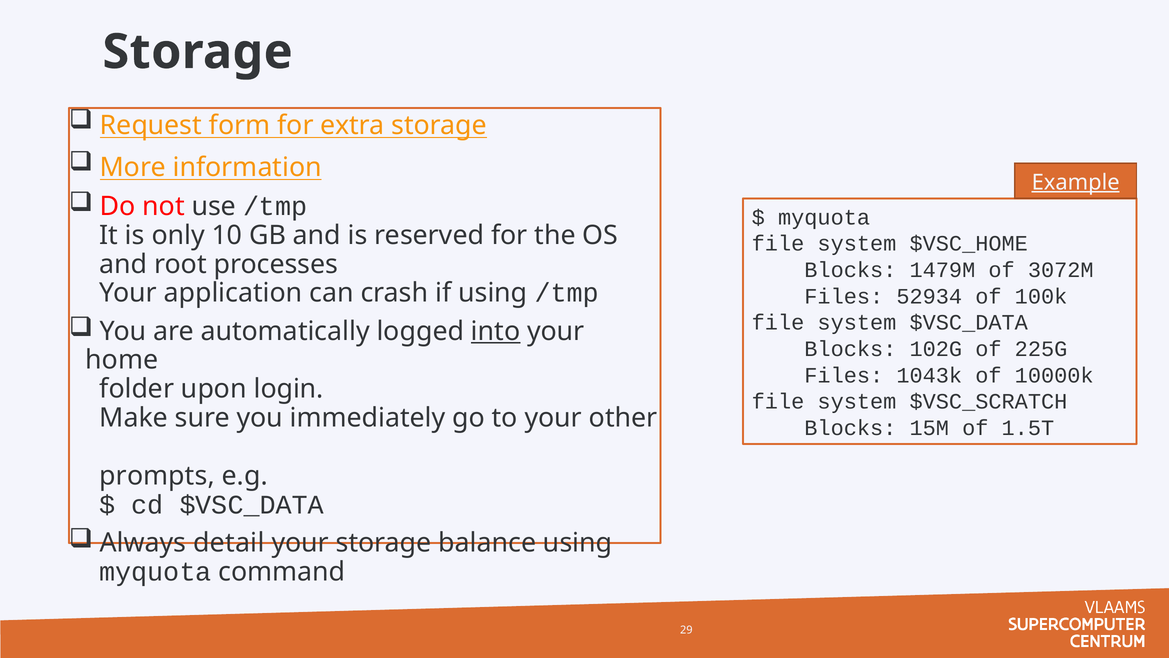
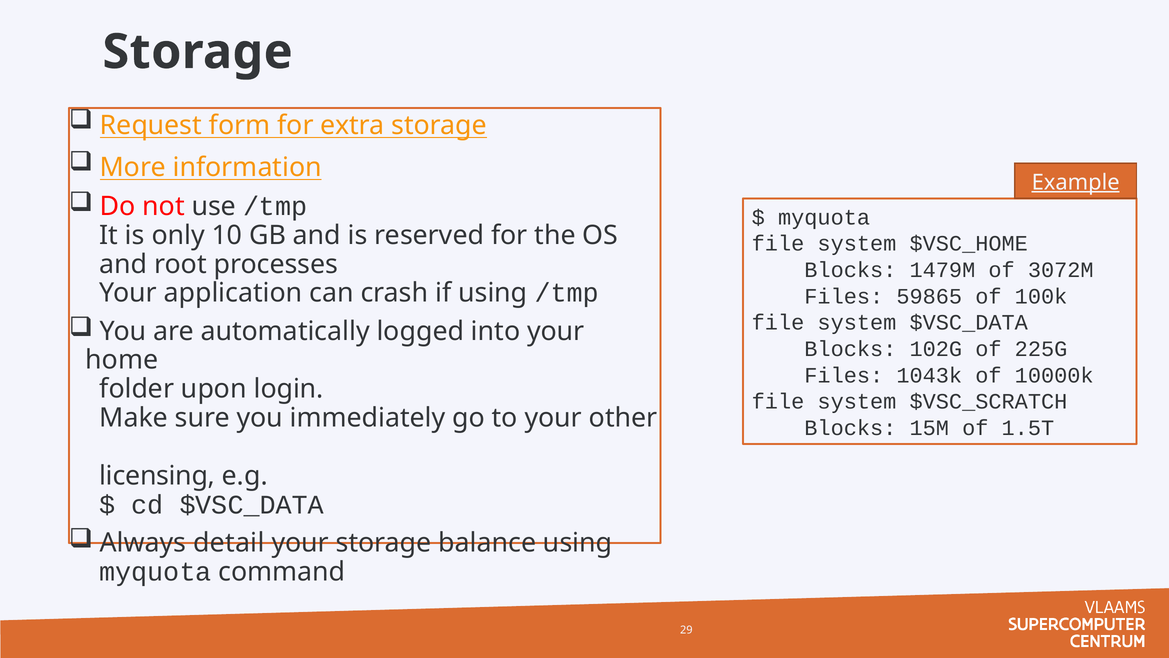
52934: 52934 -> 59865
into underline: present -> none
prompts: prompts -> licensing
